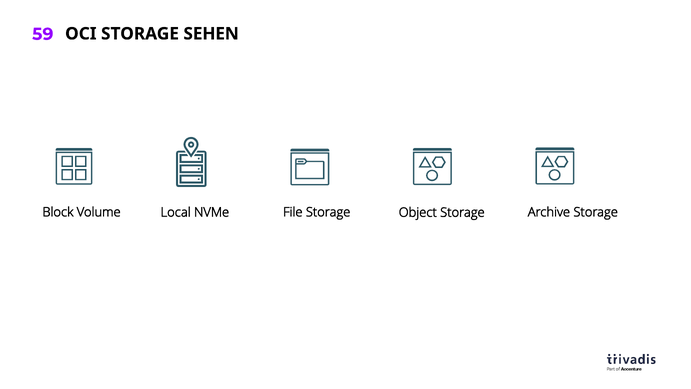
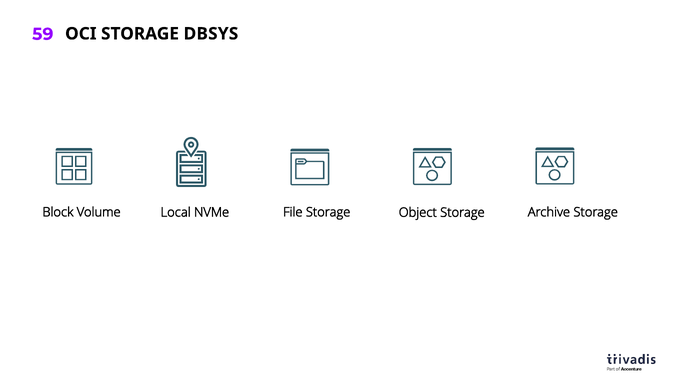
SEHEN: SEHEN -> DBSYS
